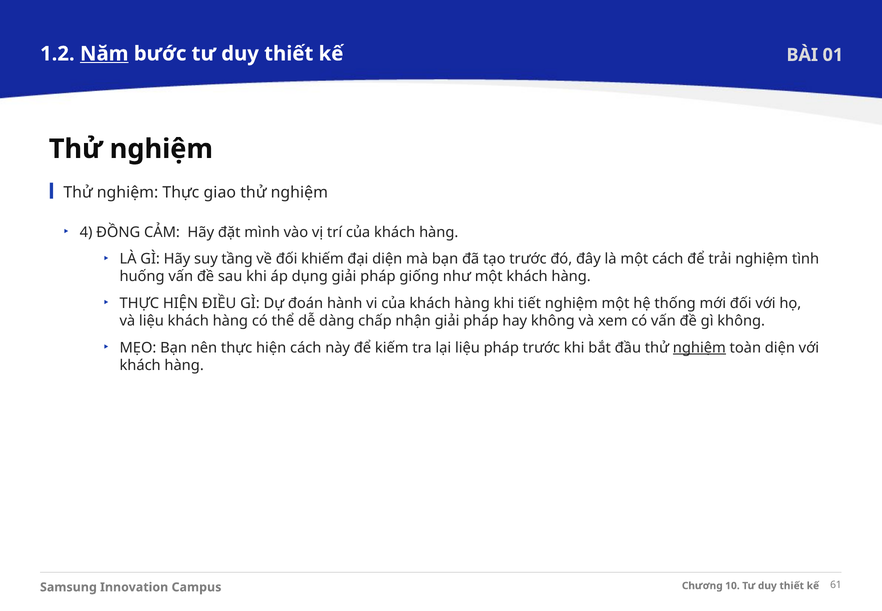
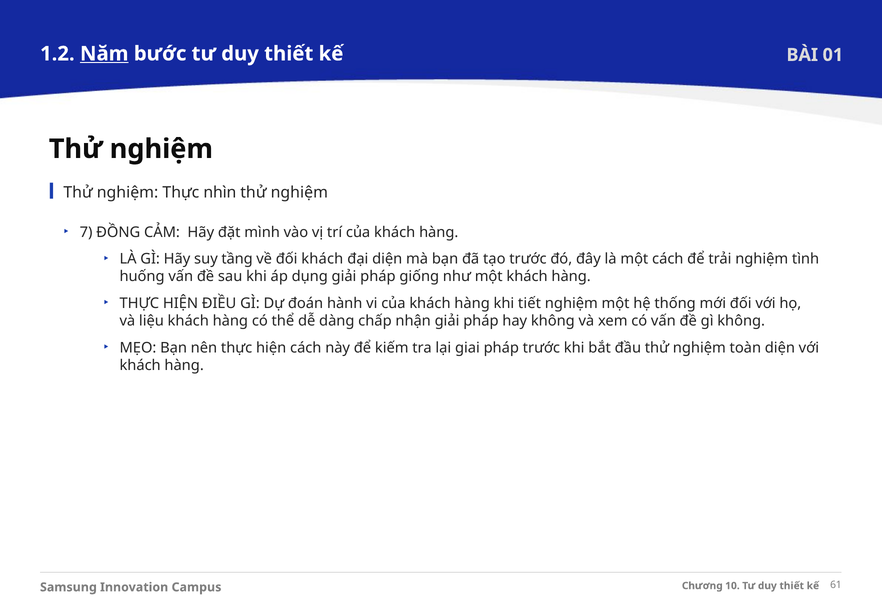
giao: giao -> nhìn
4: 4 -> 7
đối khiếm: khiếm -> khách
lại liệu: liệu -> giai
nghiệm at (699, 348) underline: present -> none
